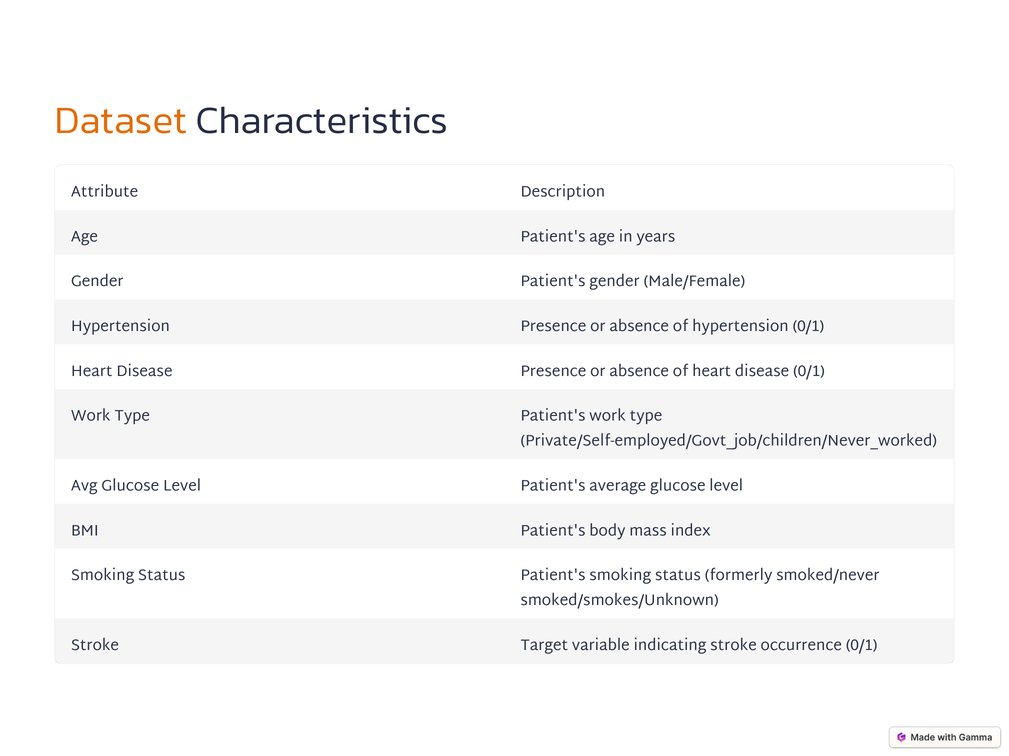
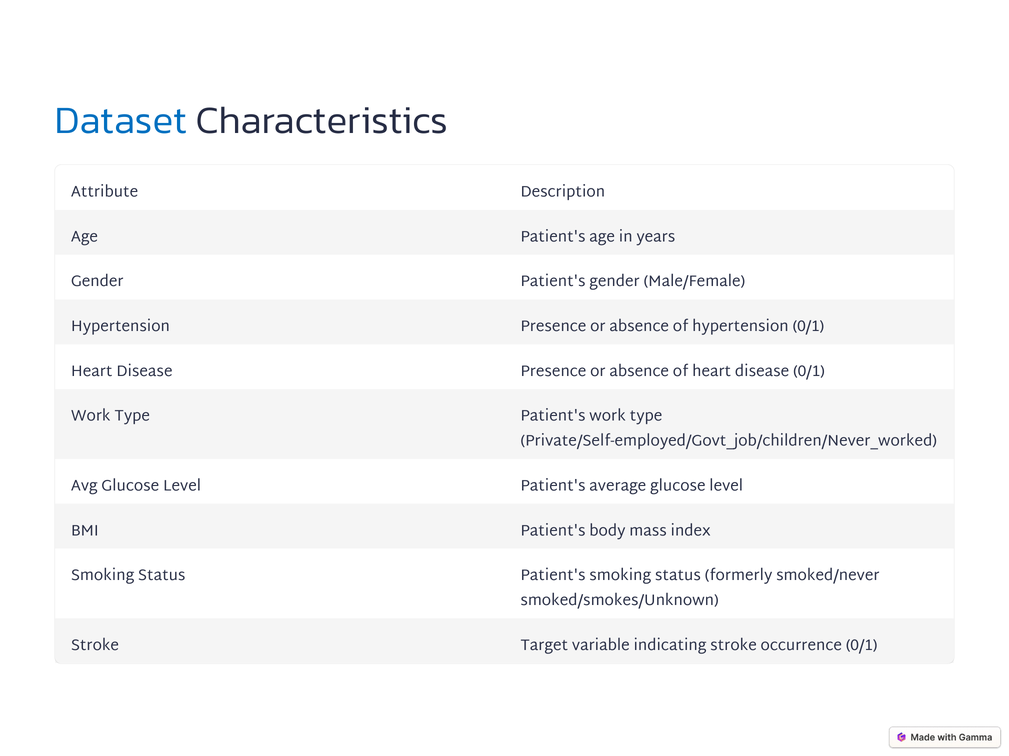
Dataset colour: orange -> blue
